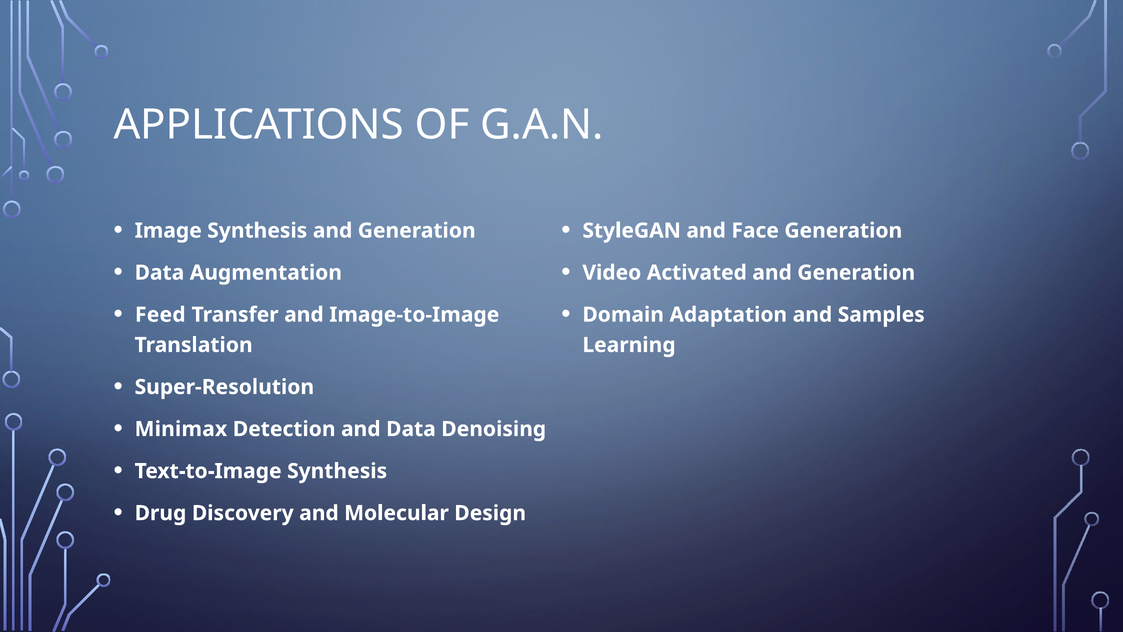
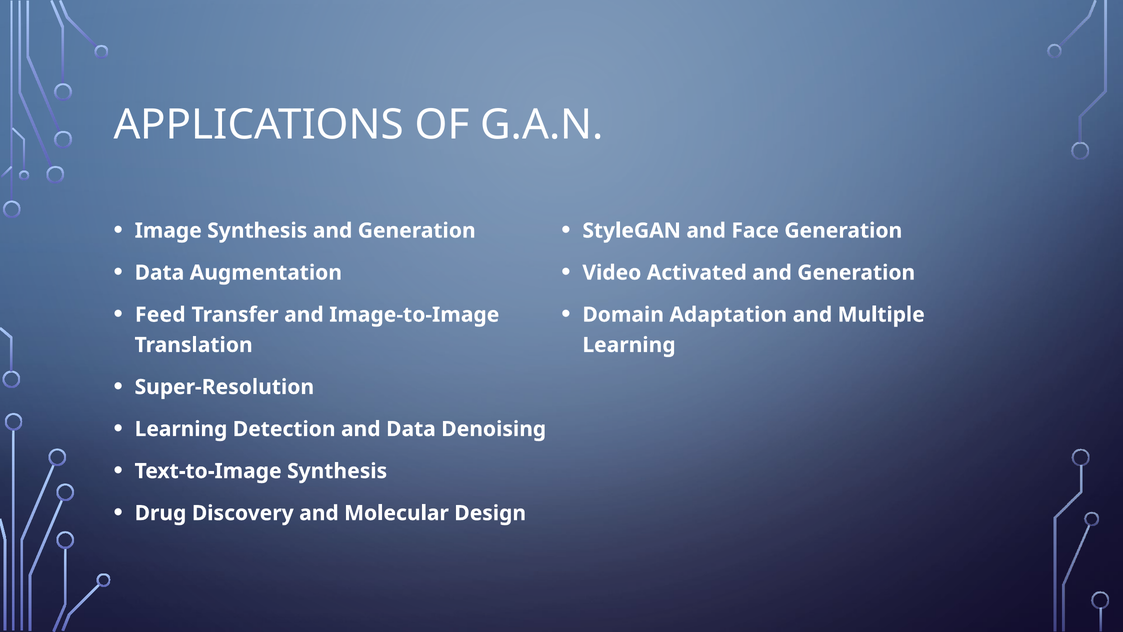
Samples: Samples -> Multiple
Minimax at (181, 429): Minimax -> Learning
